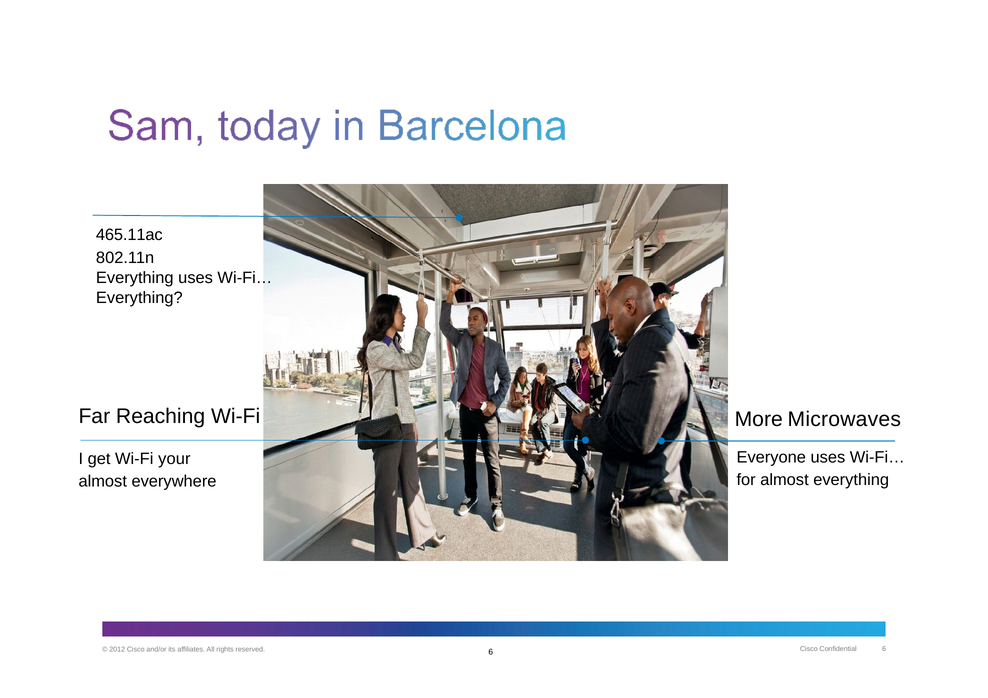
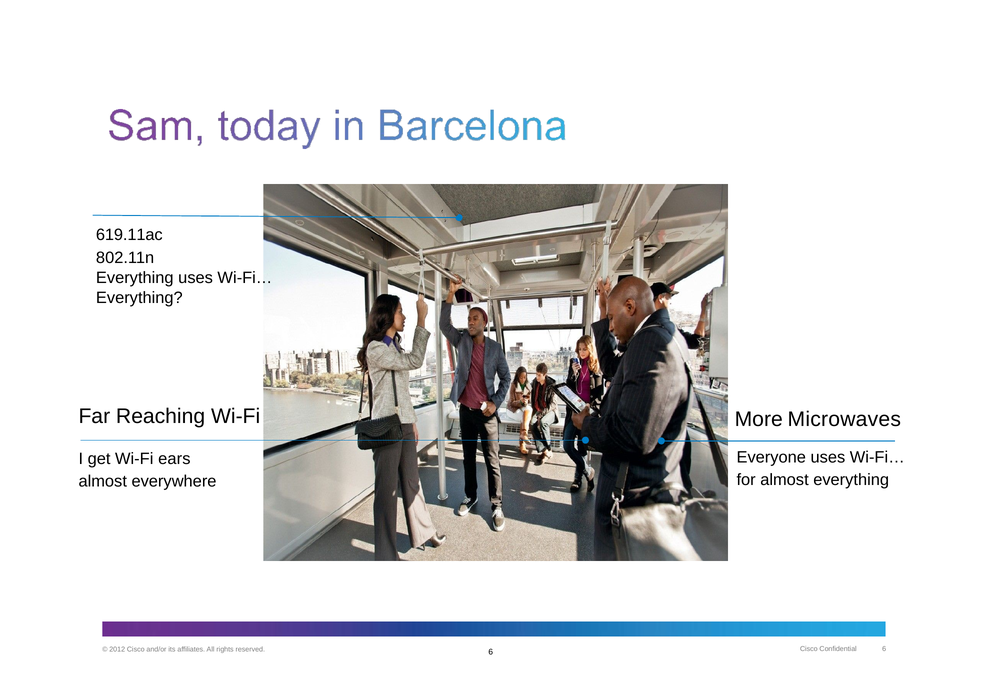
465.11ac: 465.11ac -> 619.11ac
your: your -> ears
